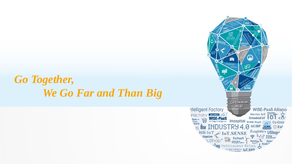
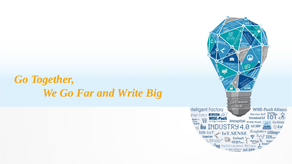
Than: Than -> Write
